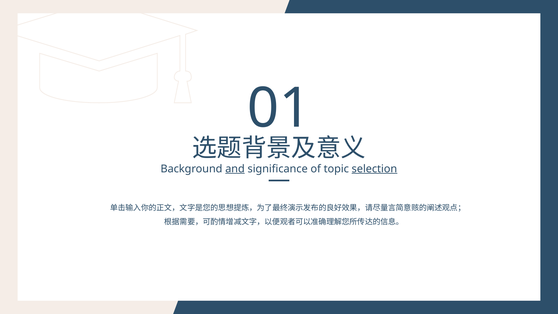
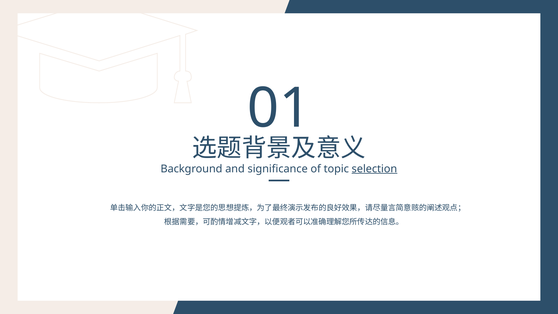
and underline: present -> none
